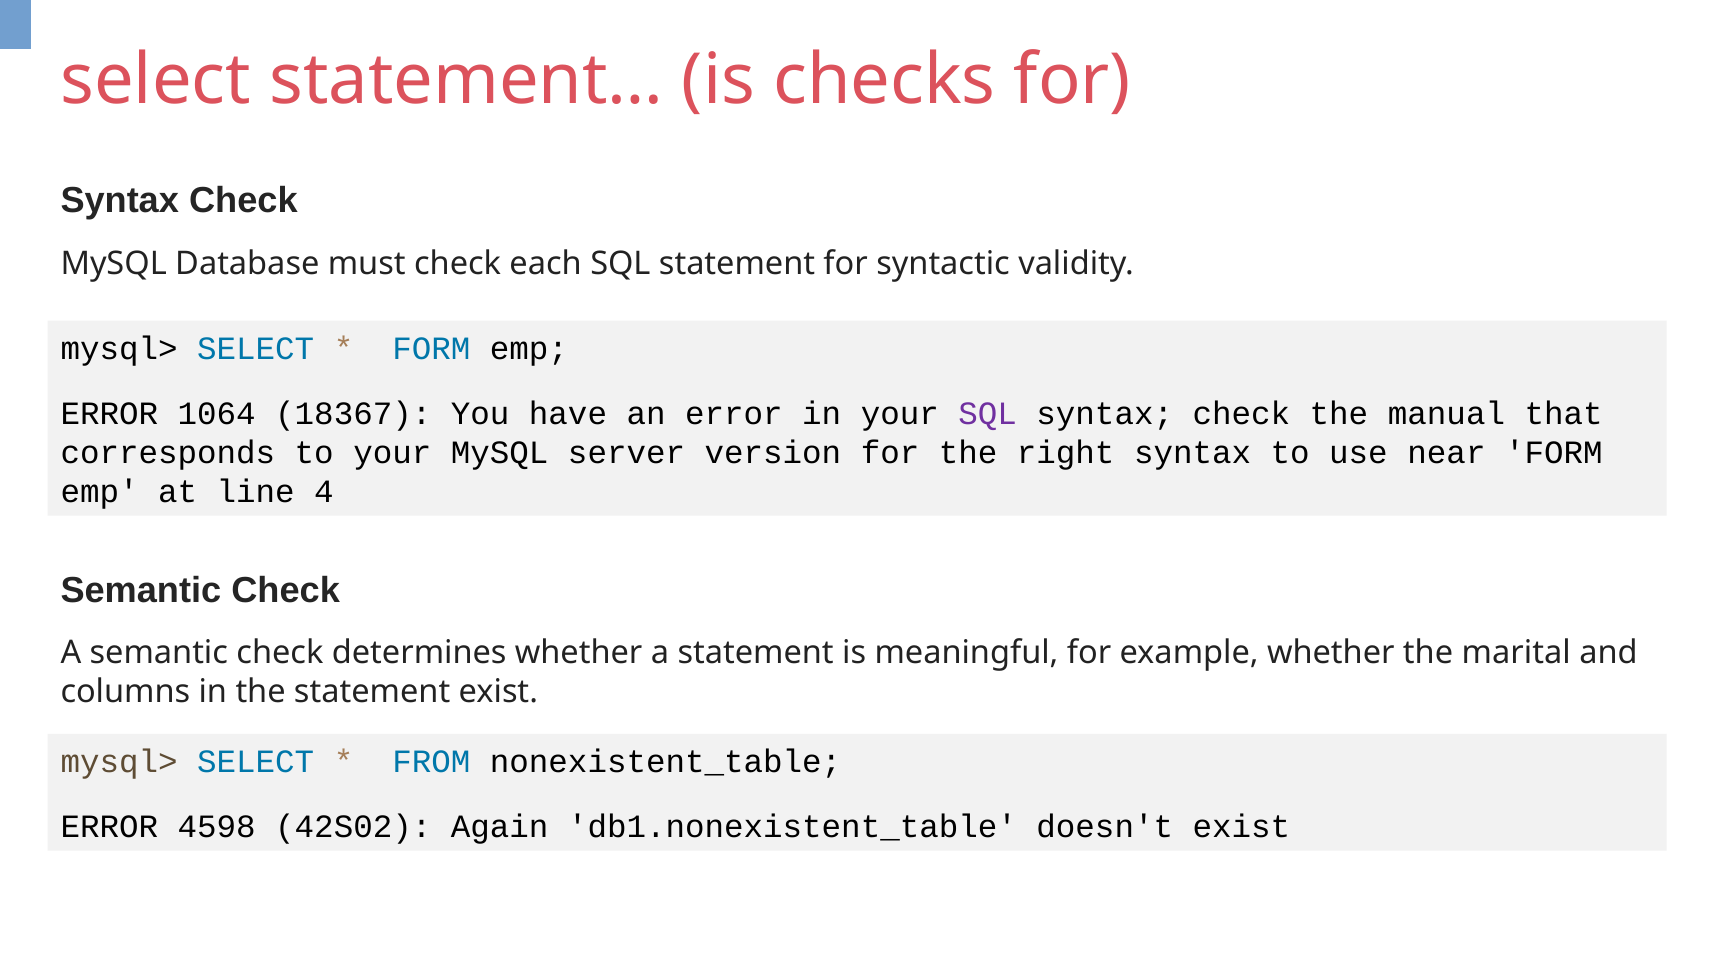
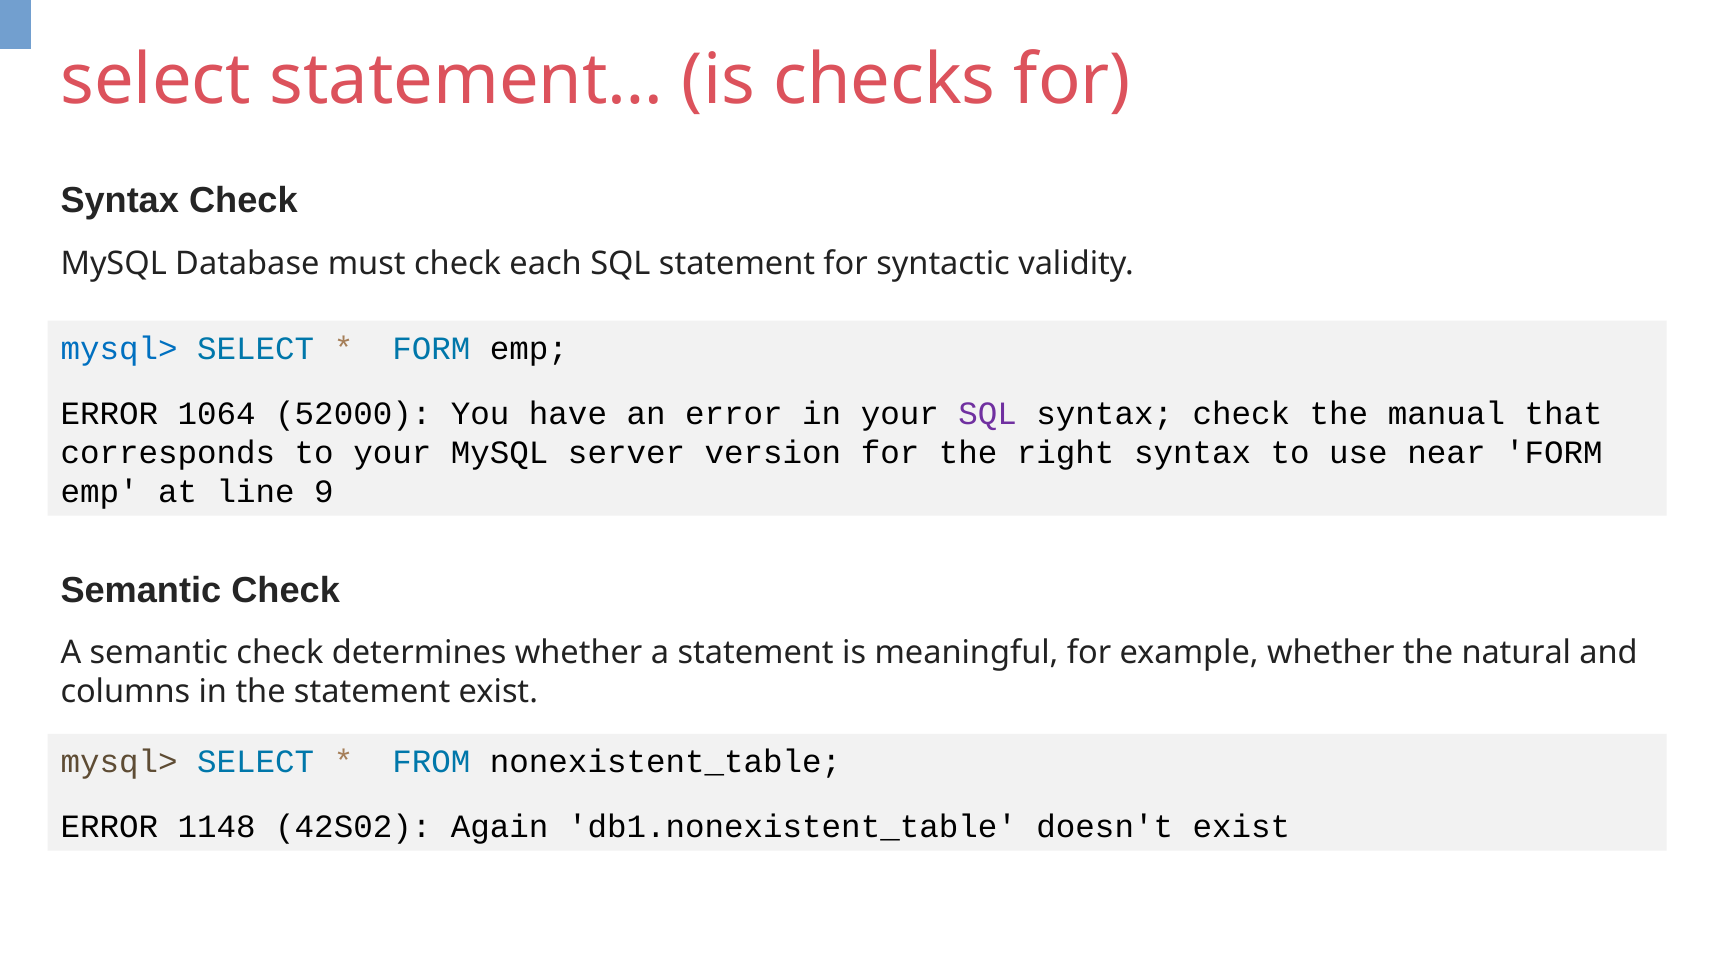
mysql> at (119, 349) colour: black -> blue
18367: 18367 -> 52000
4: 4 -> 9
marital: marital -> natural
4598: 4598 -> 1148
